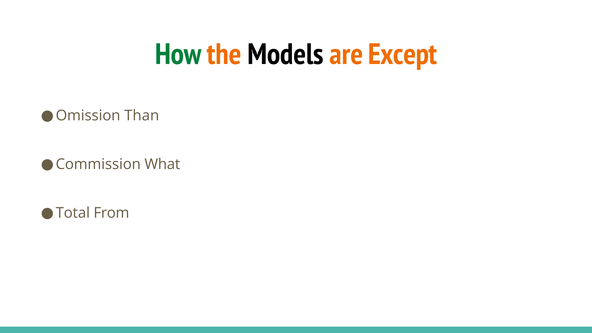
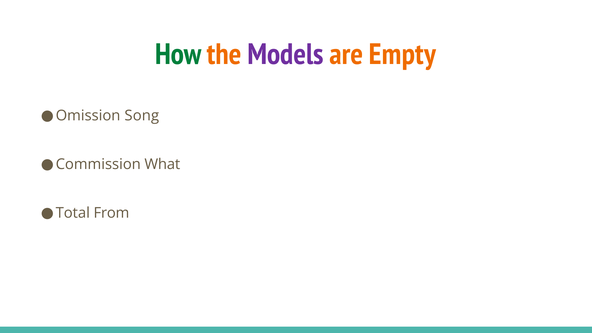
Models colour: black -> purple
Except: Except -> Empty
Than: Than -> Song
